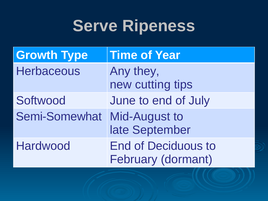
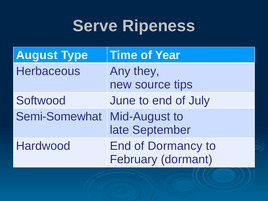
Growth: Growth -> August
cutting: cutting -> source
Deciduous: Deciduous -> Dormancy
